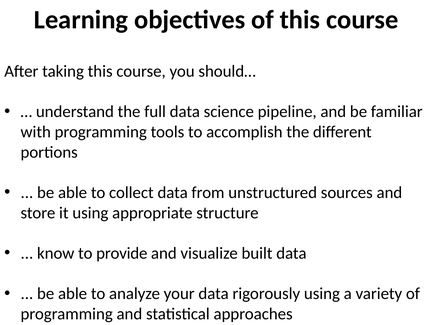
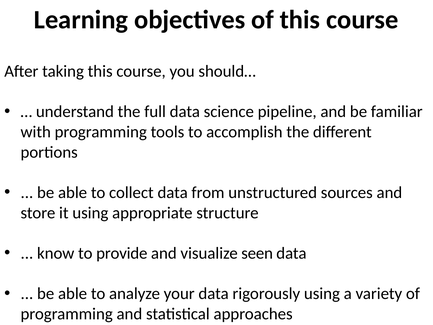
built: built -> seen
